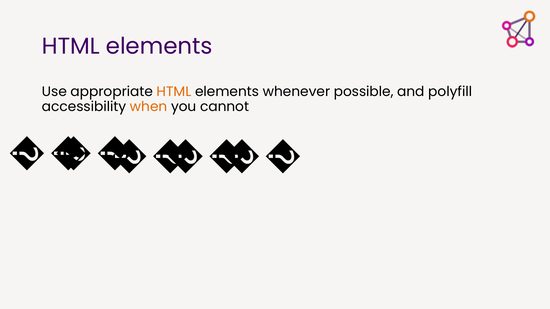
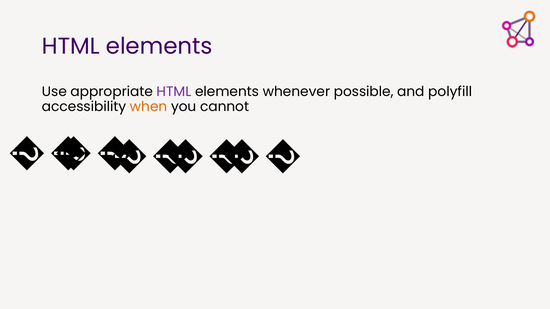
HTML at (174, 92) colour: orange -> purple
